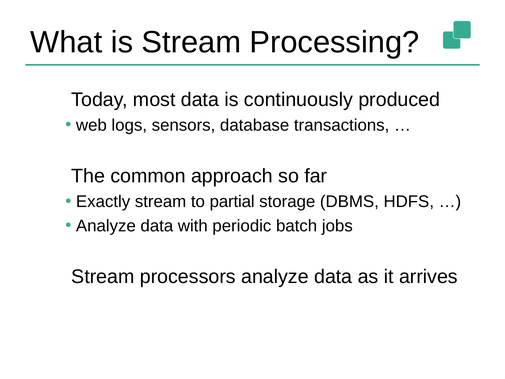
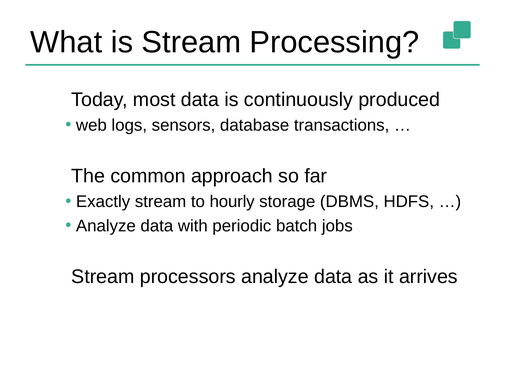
partial: partial -> hourly
